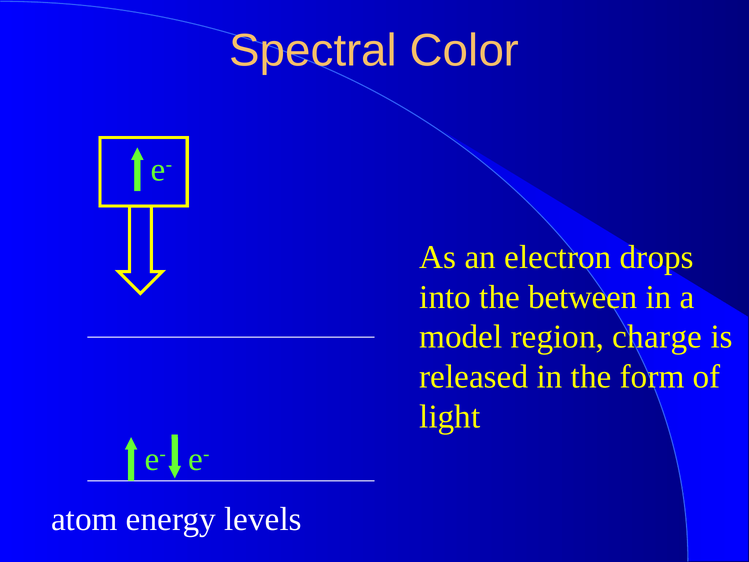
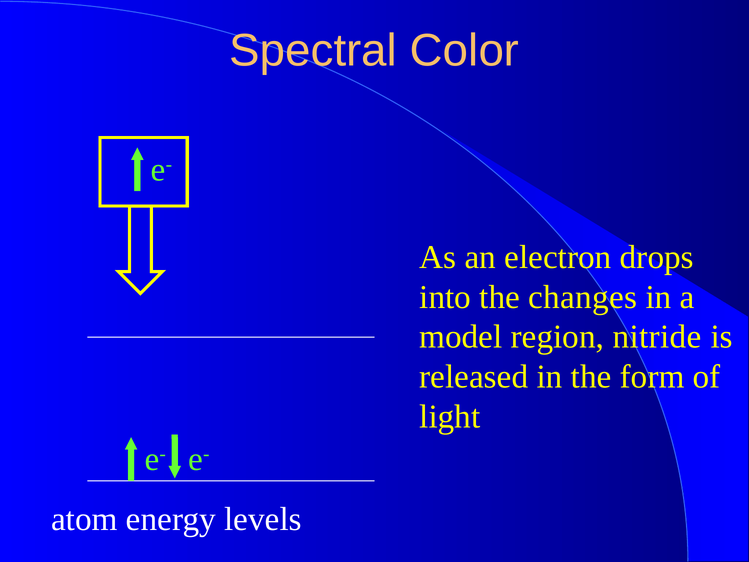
between: between -> changes
charge: charge -> nitride
